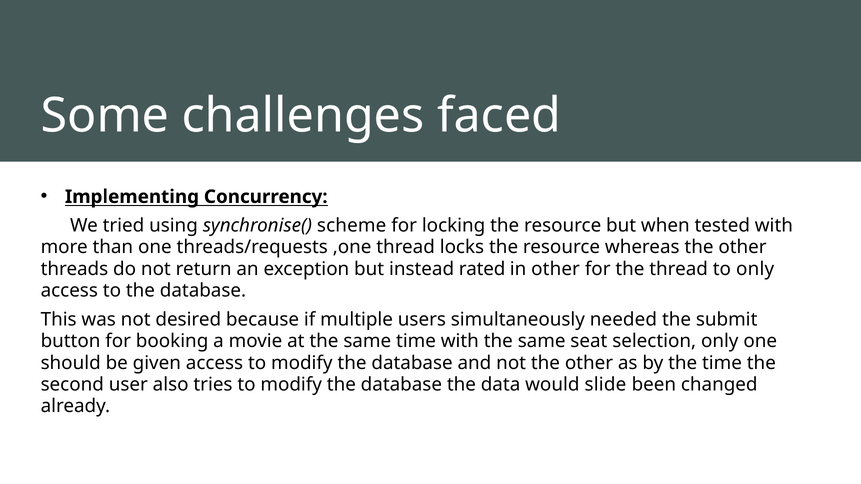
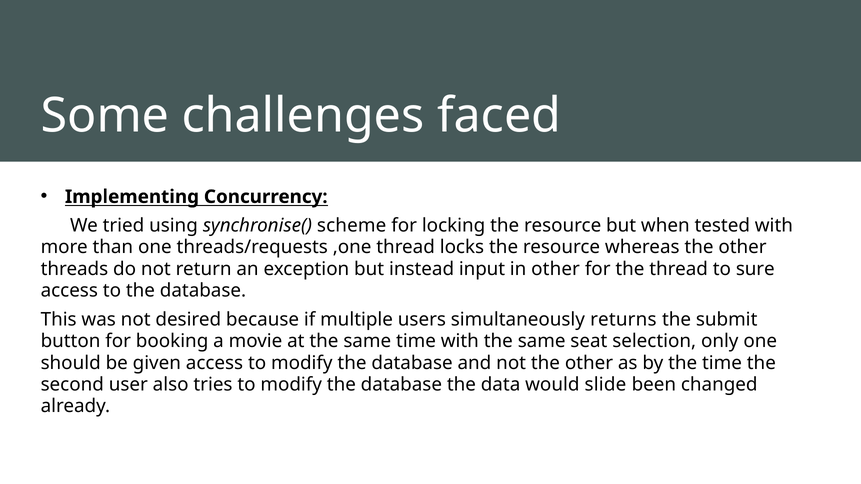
rated: rated -> input
to only: only -> sure
needed: needed -> returns
